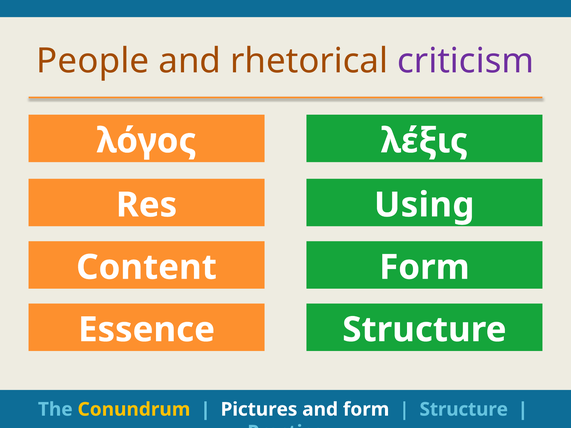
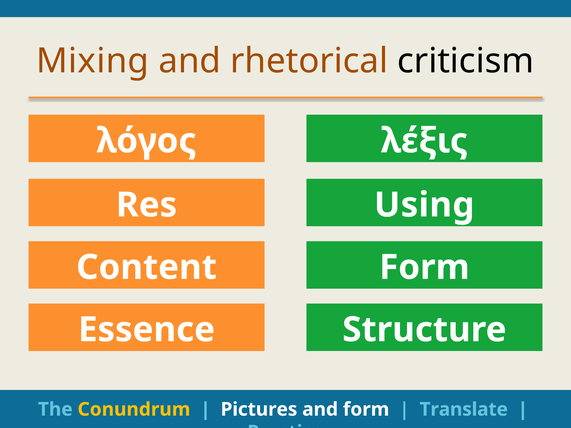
People: People -> Mixing
criticism colour: purple -> black
Structure at (464, 410): Structure -> Translate
